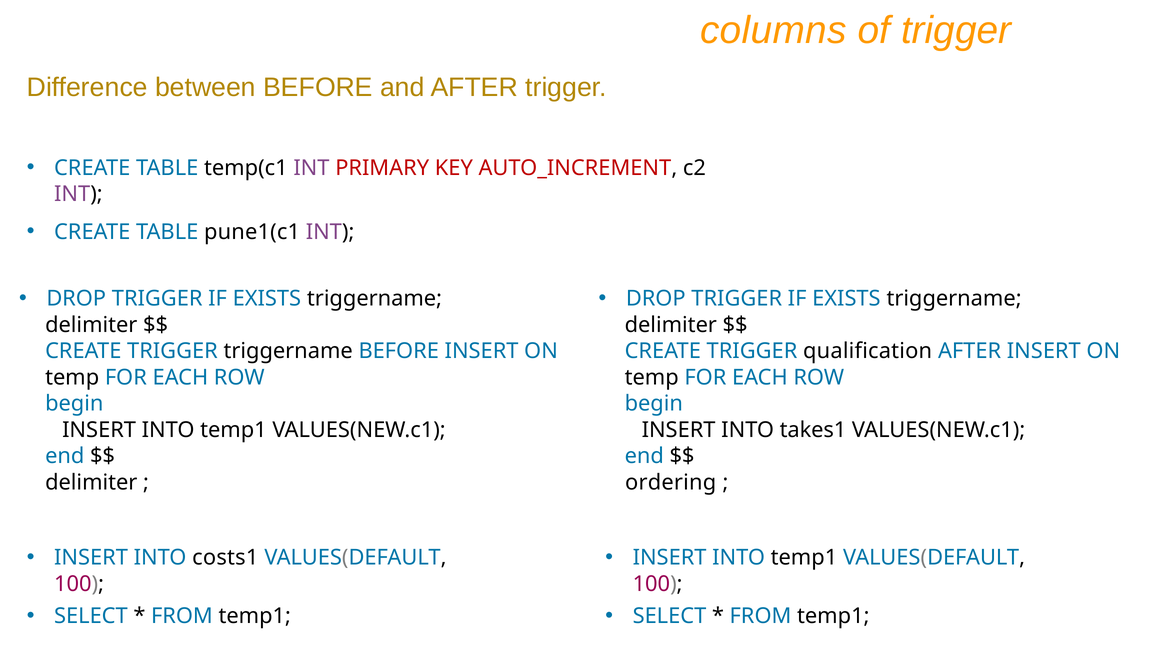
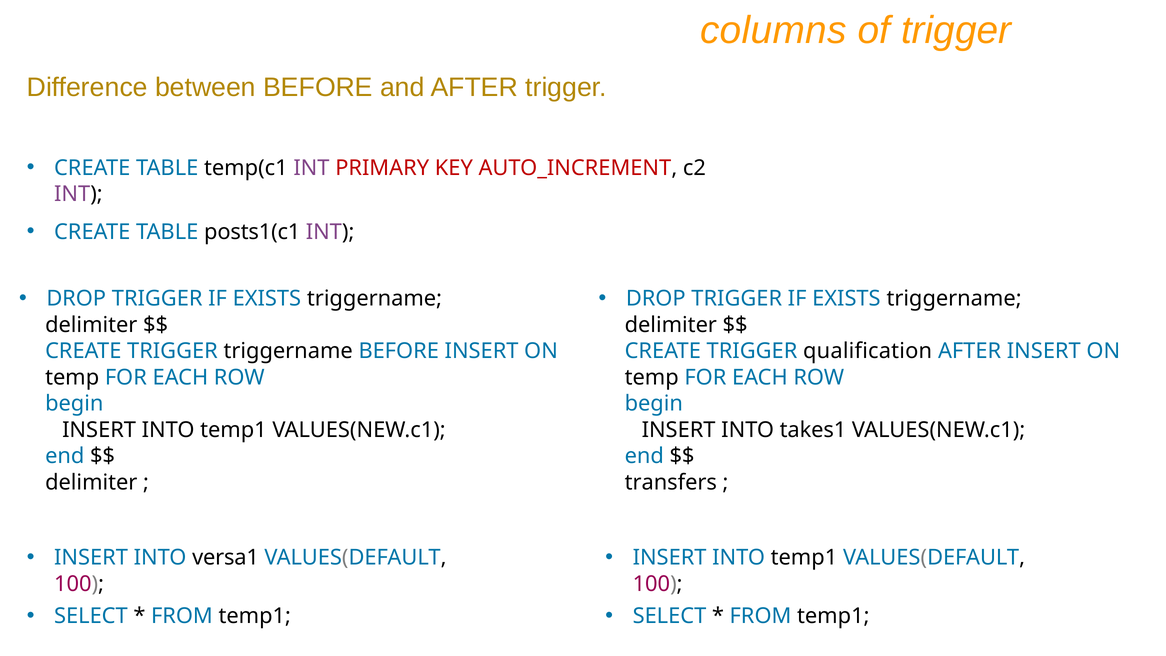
pune1(c1: pune1(c1 -> posts1(c1
ordering: ordering -> transfers
costs1: costs1 -> versa1
